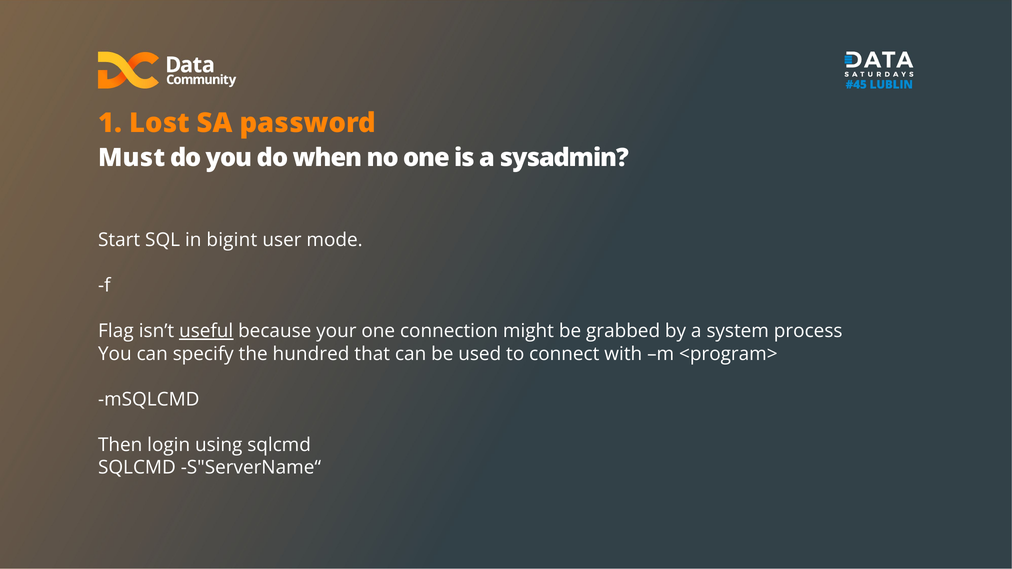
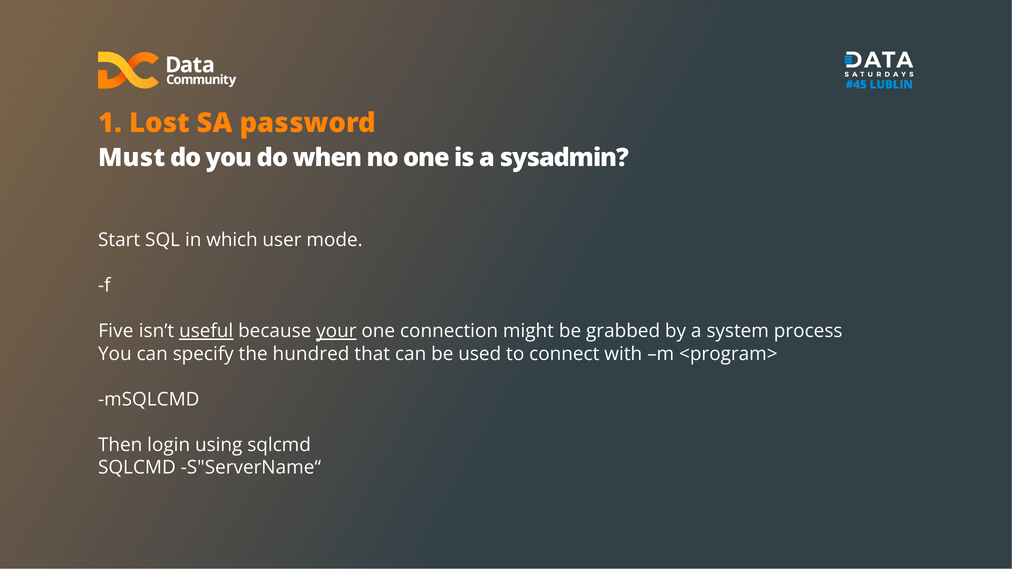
bigint: bigint -> which
Flag: Flag -> Five
your underline: none -> present
